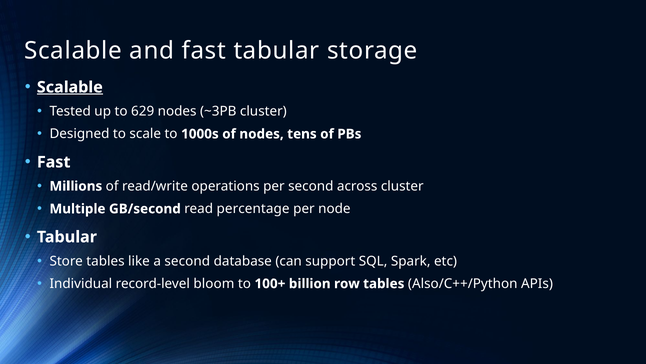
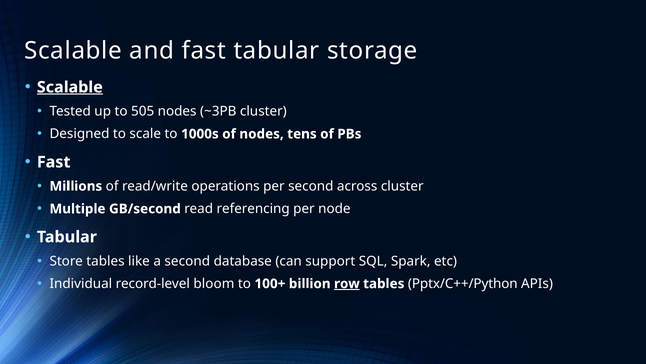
629: 629 -> 505
percentage: percentage -> referencing
row underline: none -> present
Also/C++/Python: Also/C++/Python -> Pptx/C++/Python
